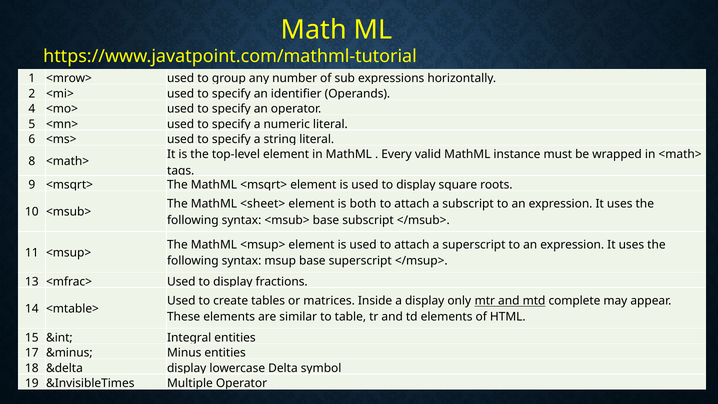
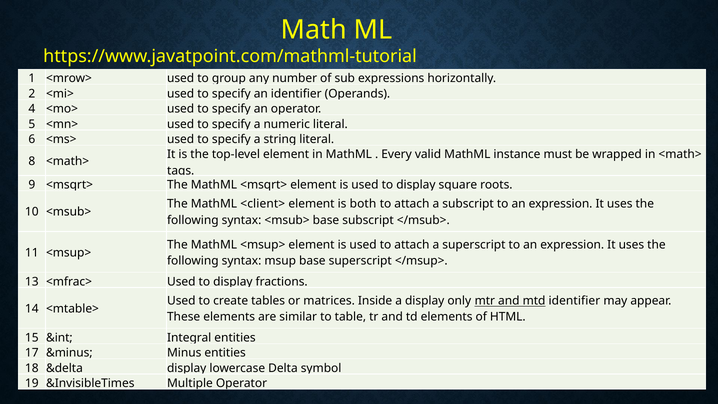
<sheet>: <sheet> -> <client>
mtd complete: complete -> identifier
